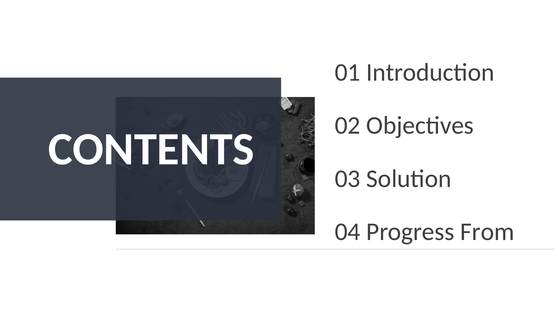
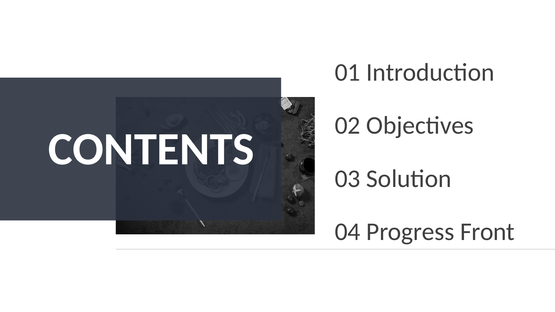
From: From -> Front
